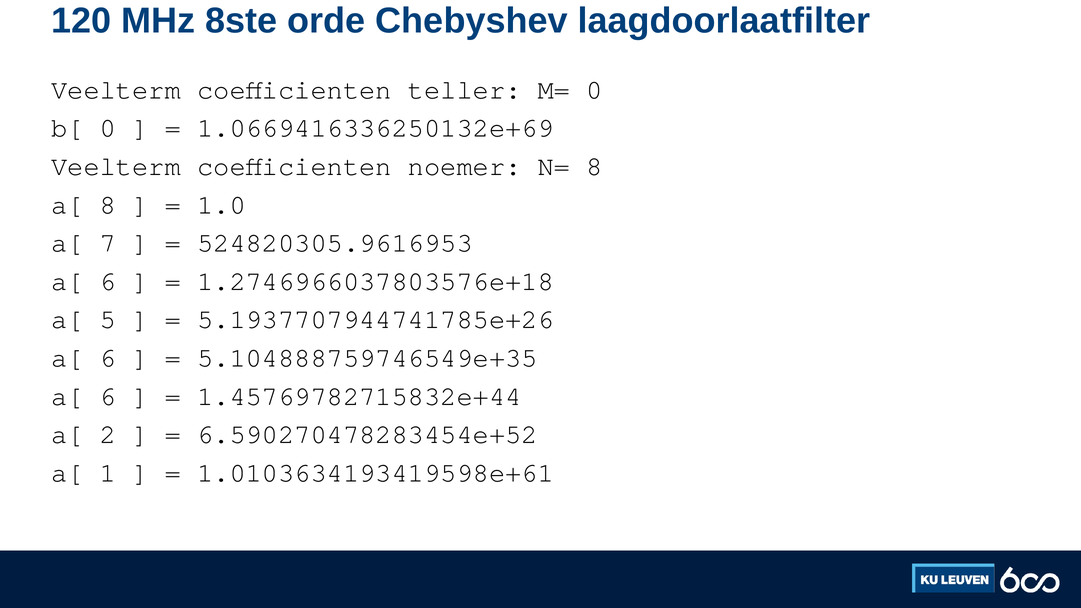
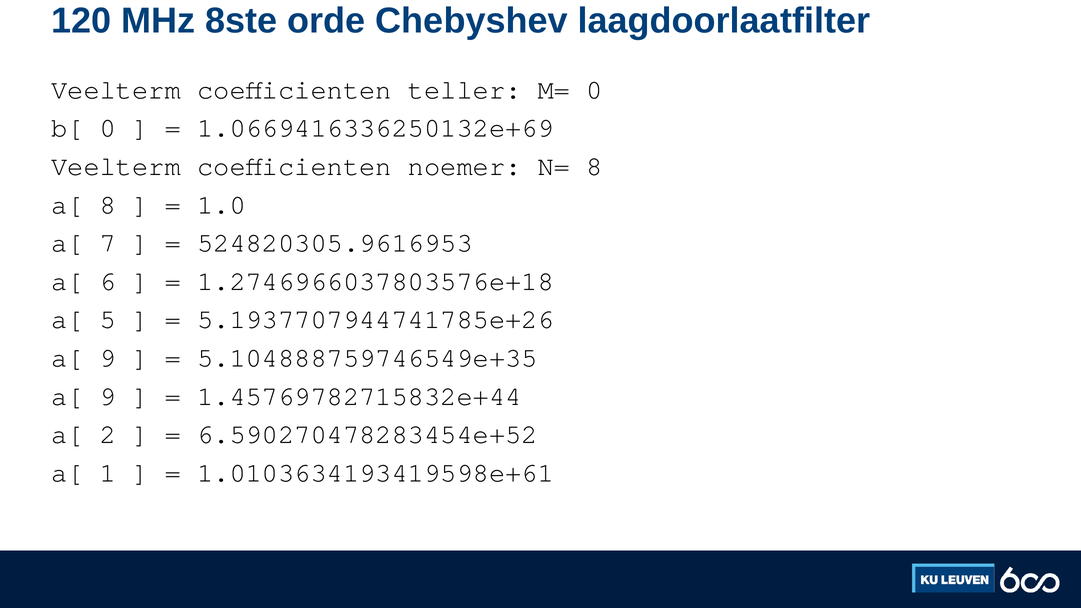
6 at (108, 358): 6 -> 9
6 at (108, 396): 6 -> 9
